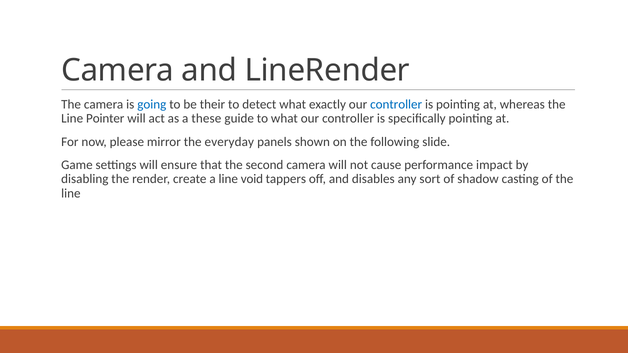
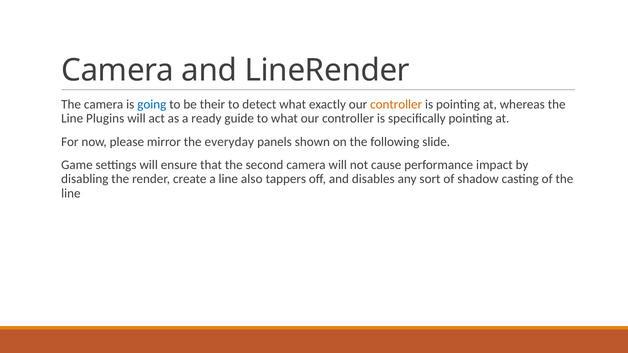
controller at (396, 104) colour: blue -> orange
Pointer: Pointer -> Plugins
these: these -> ready
void: void -> also
